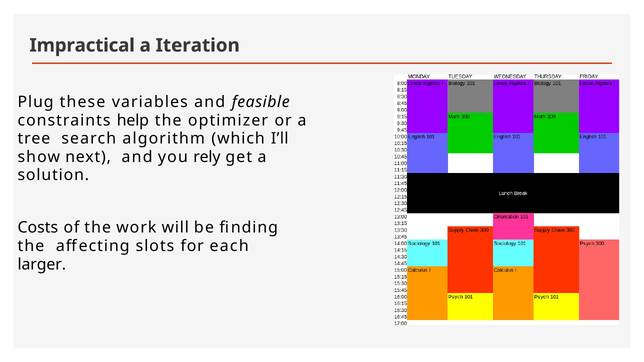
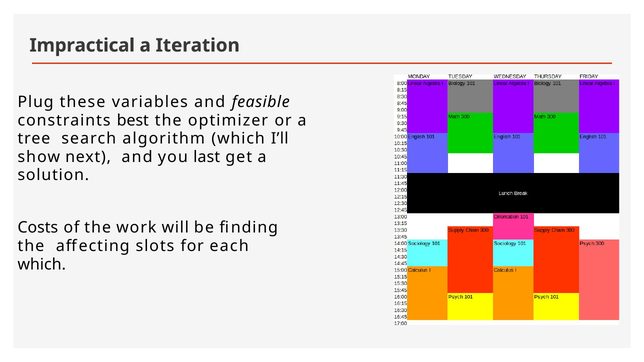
help: help -> best
rely: rely -> last
larger at (42, 265): larger -> which
